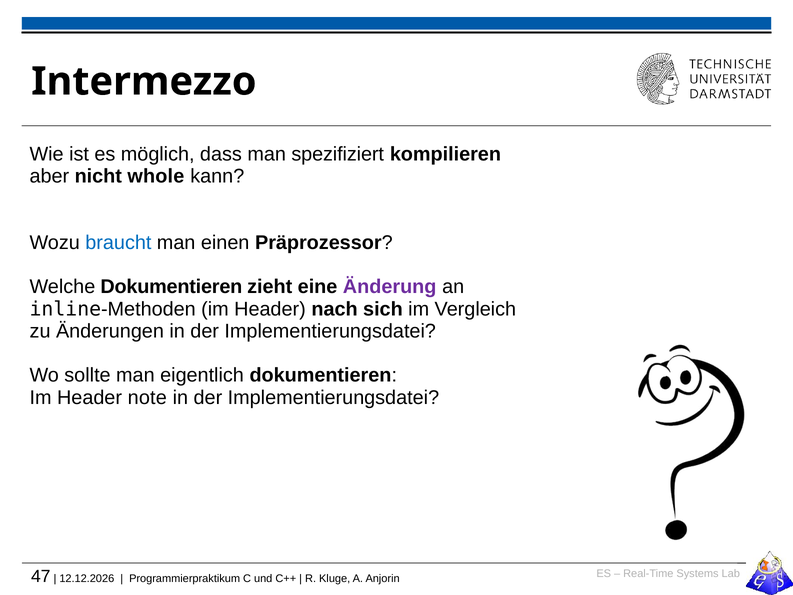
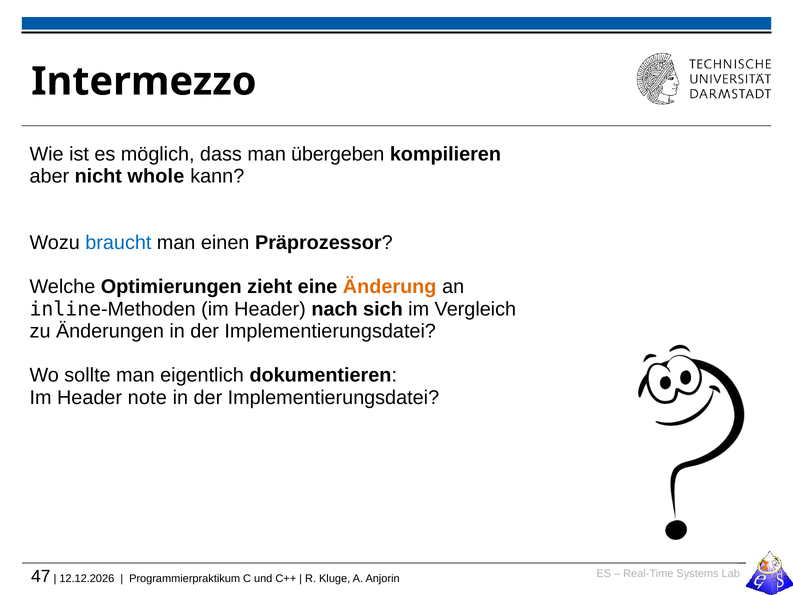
spezifiziert: spezifiziert -> übergeben
Welche Dokumentieren: Dokumentieren -> Optimierungen
Änderung colour: purple -> orange
